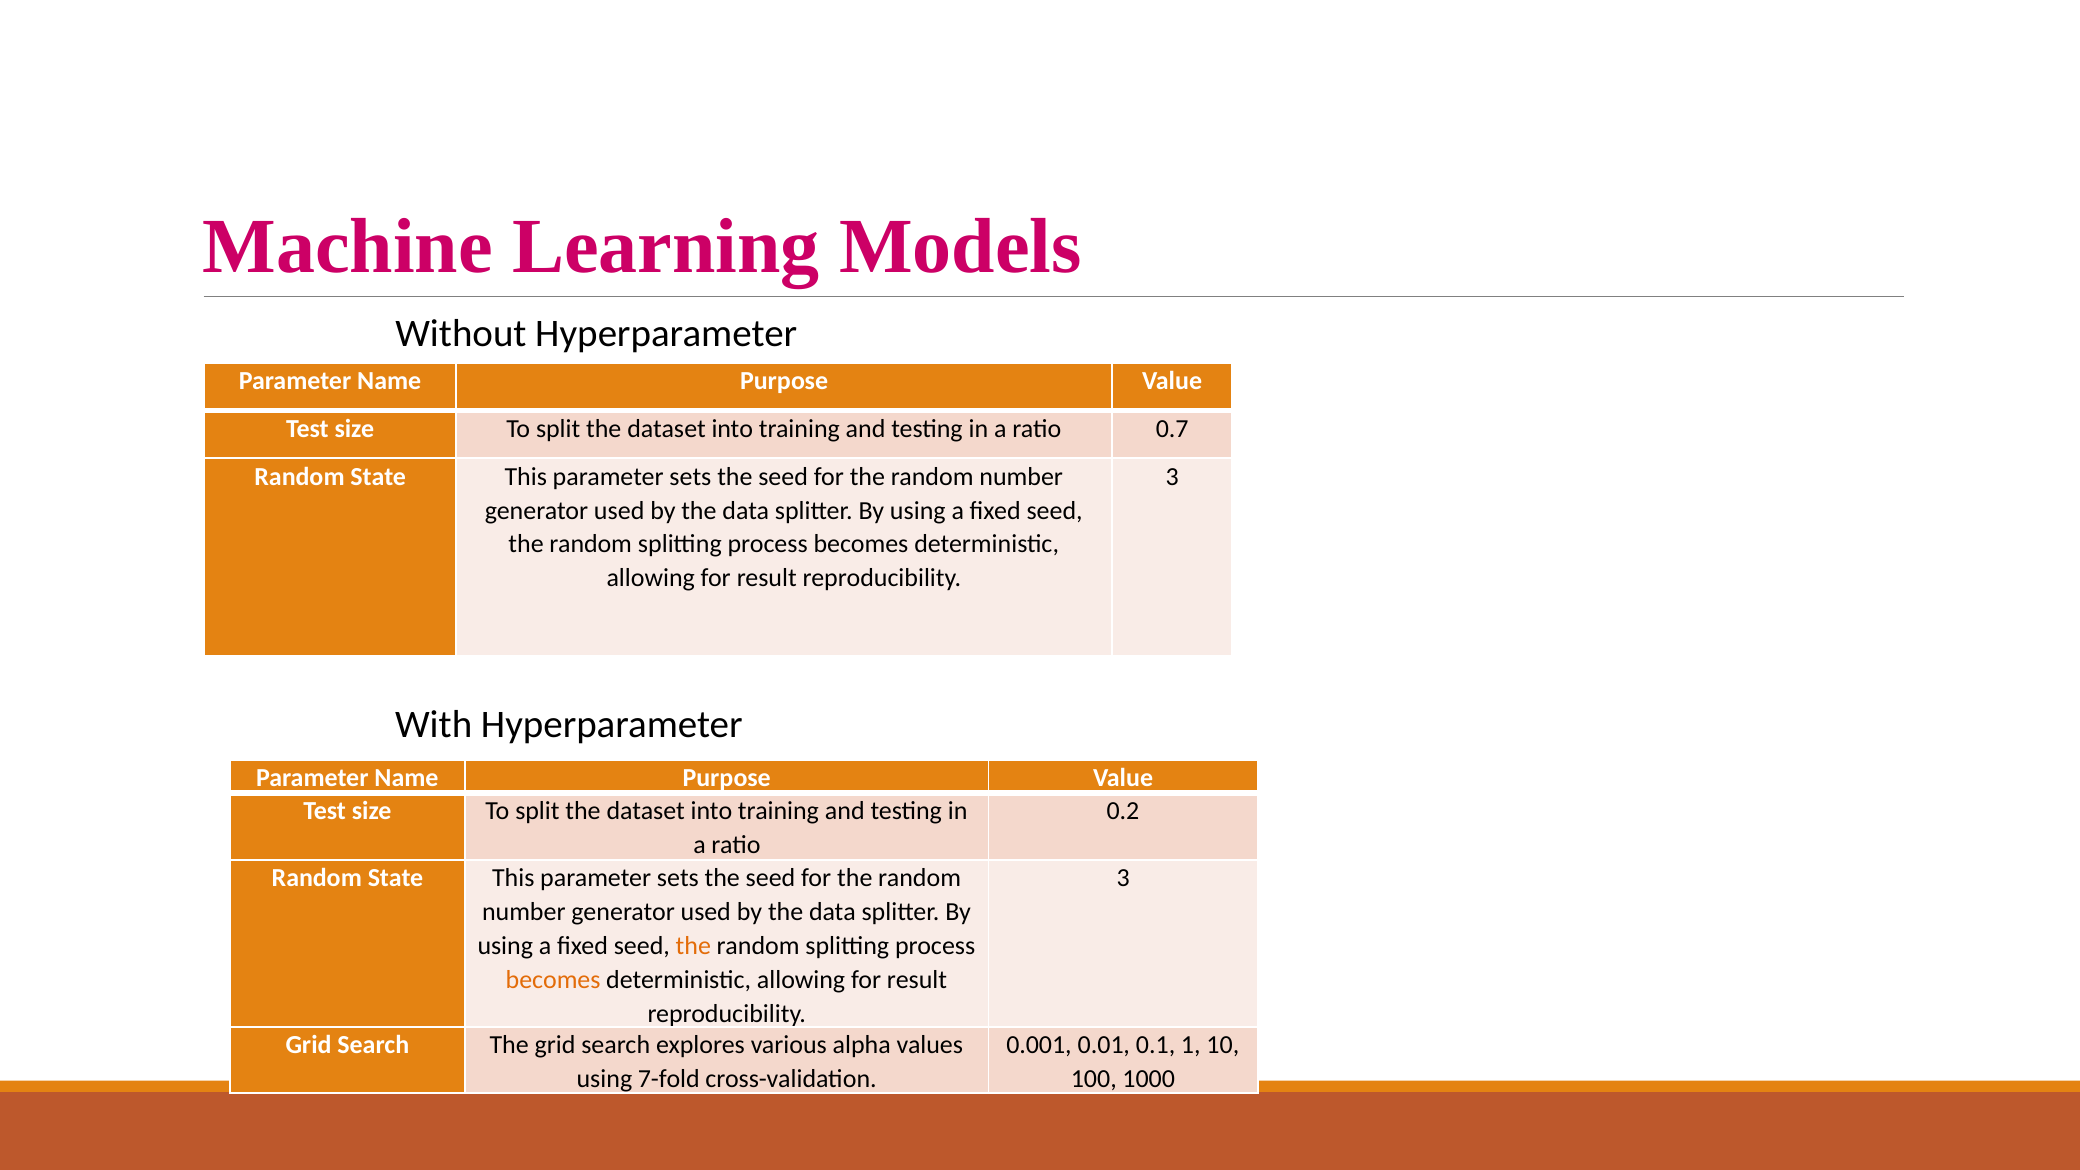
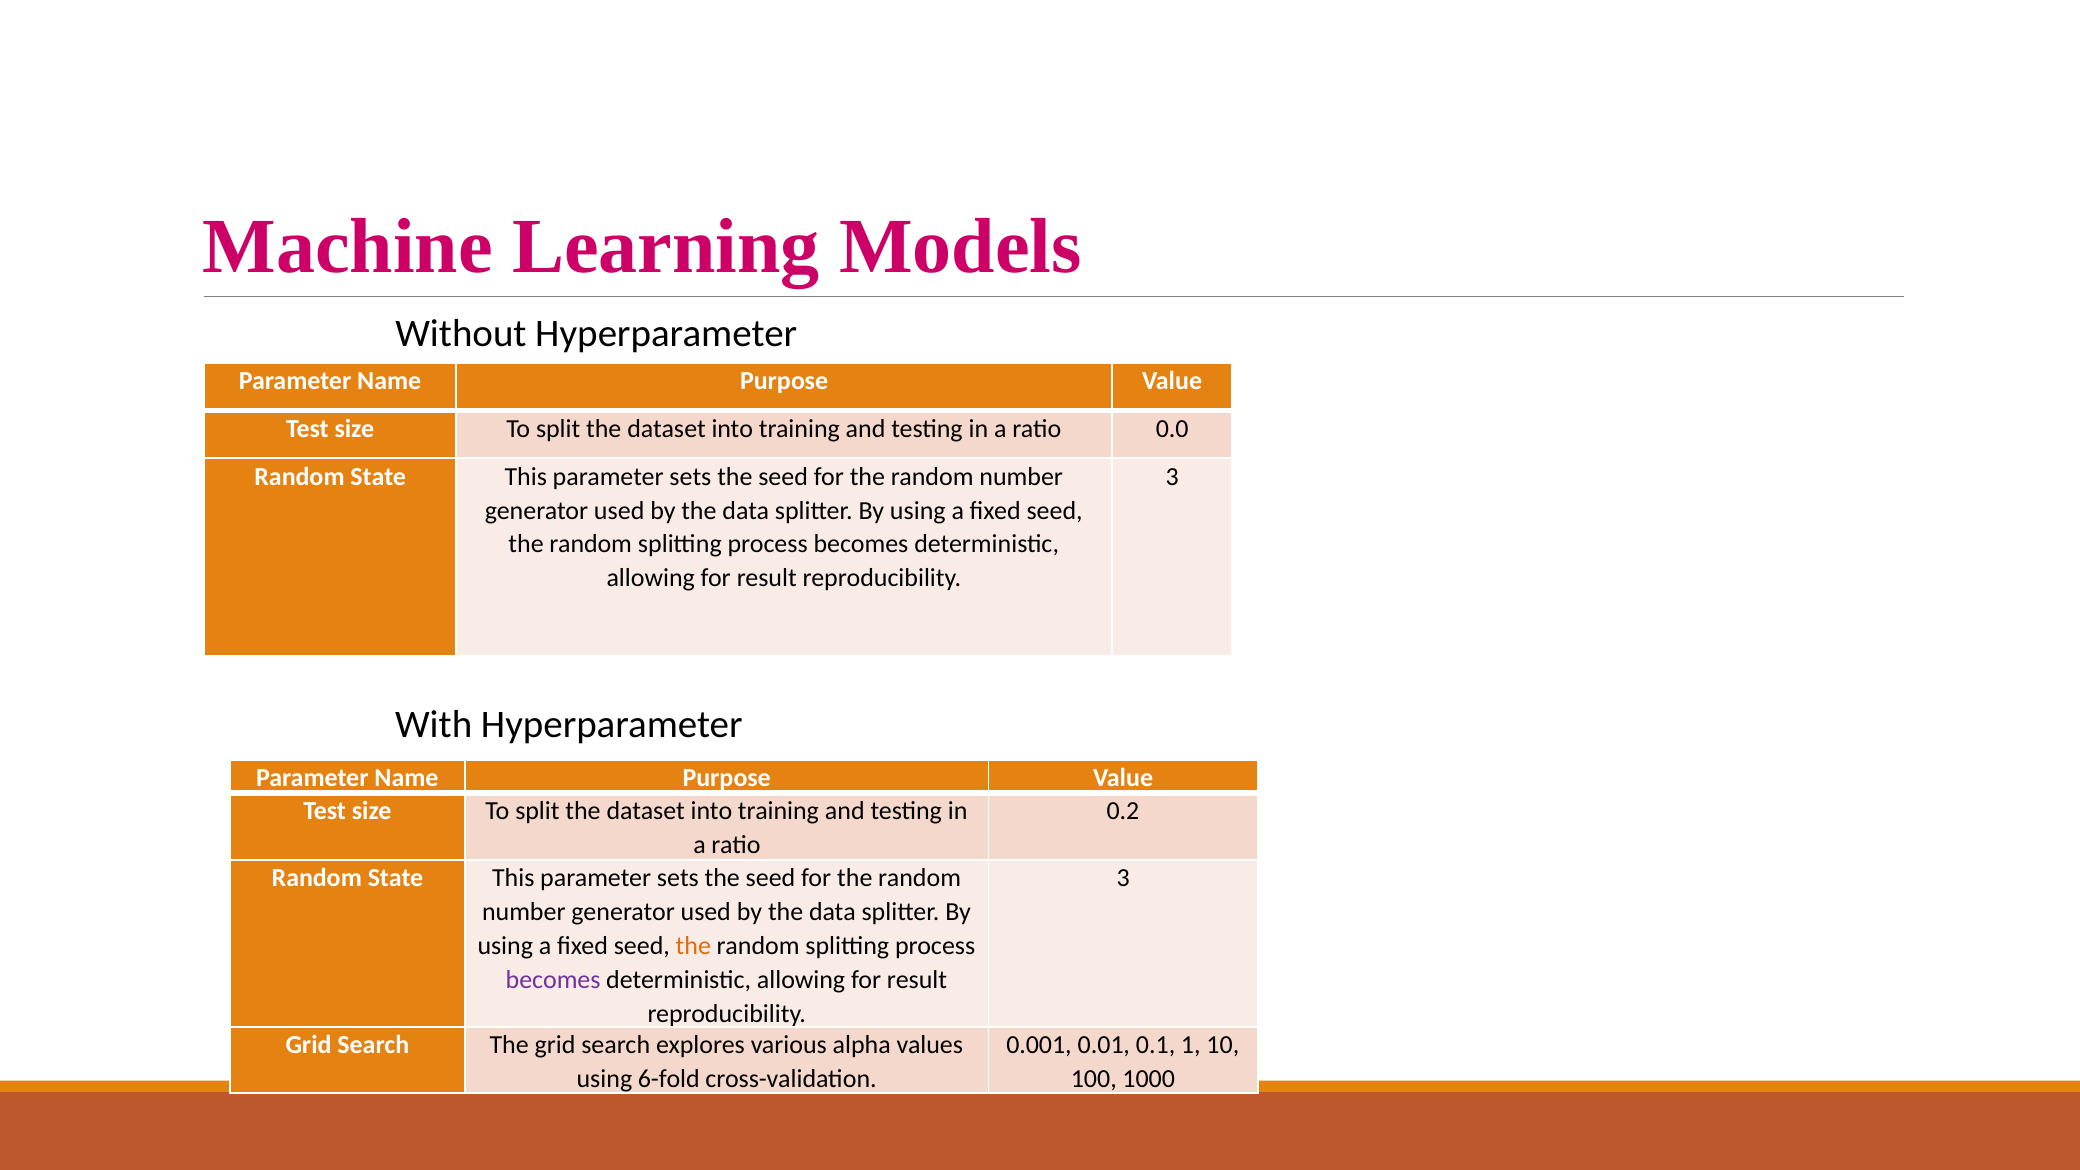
0.7: 0.7 -> 0.0
becomes at (553, 980) colour: orange -> purple
7-fold: 7-fold -> 6-fold
